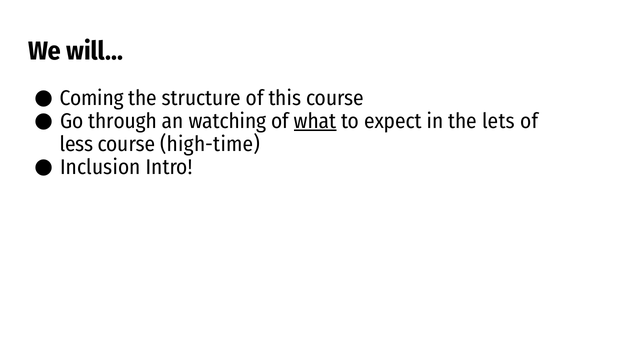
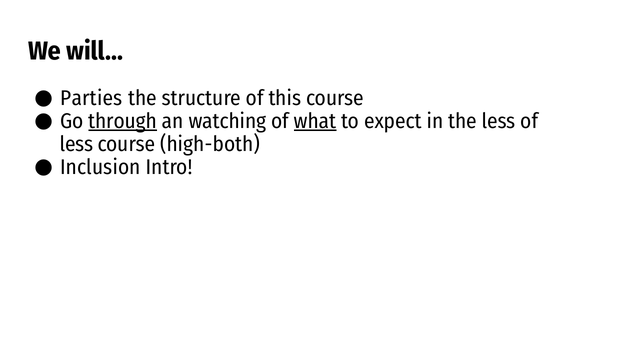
Coming: Coming -> Parties
through underline: none -> present
the lets: lets -> less
high-time: high-time -> high-both
